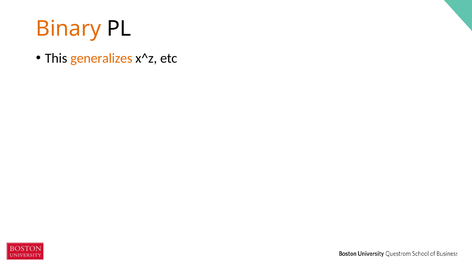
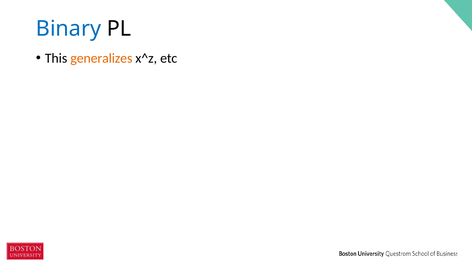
Binary colour: orange -> blue
